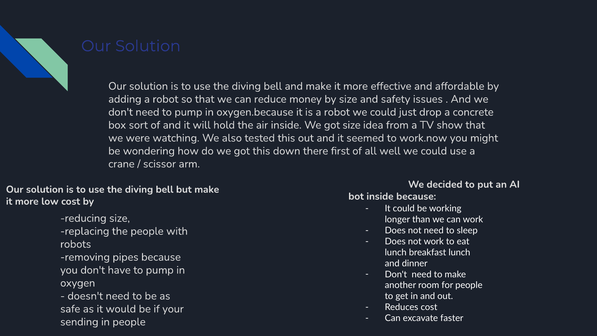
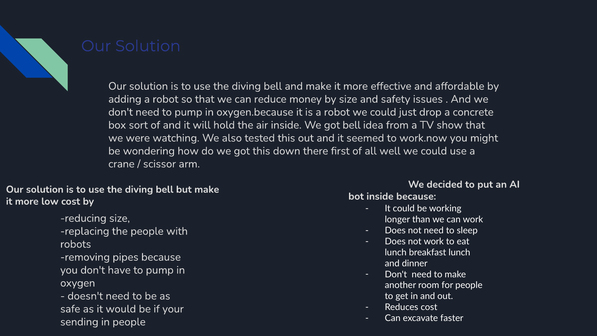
got size: size -> bell
